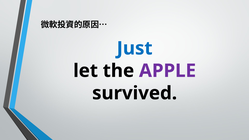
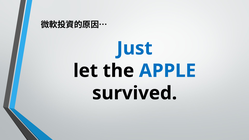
APPLE colour: purple -> blue
